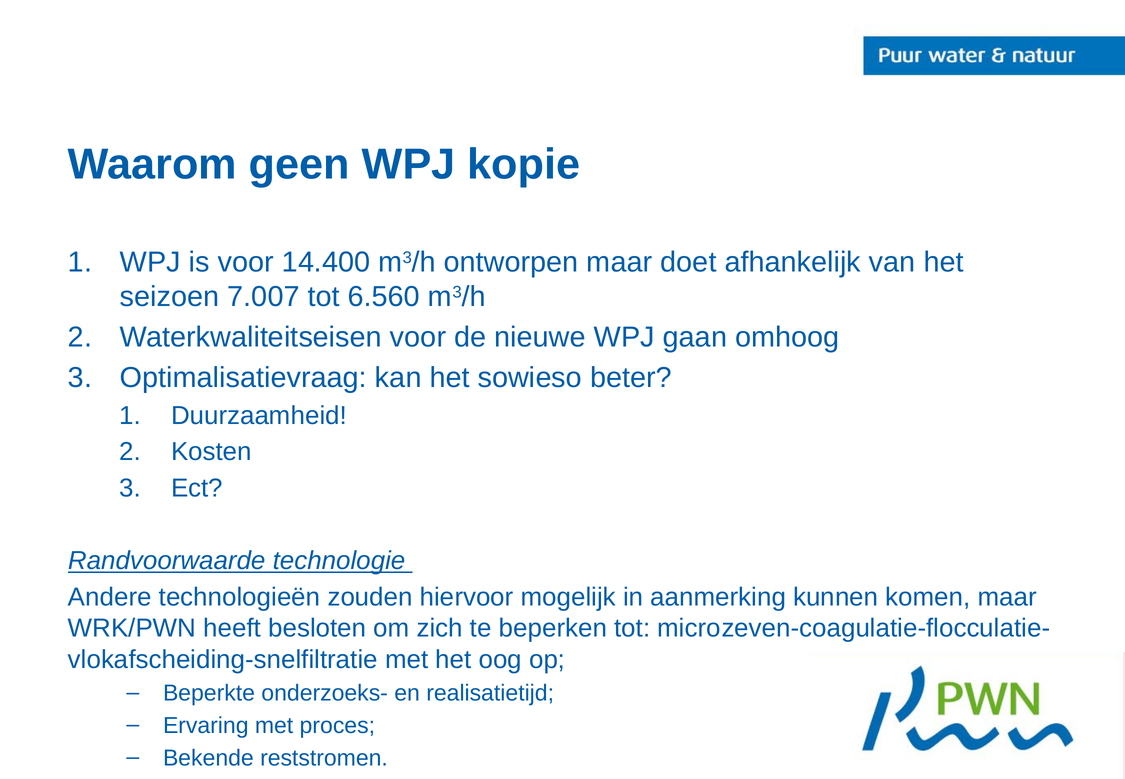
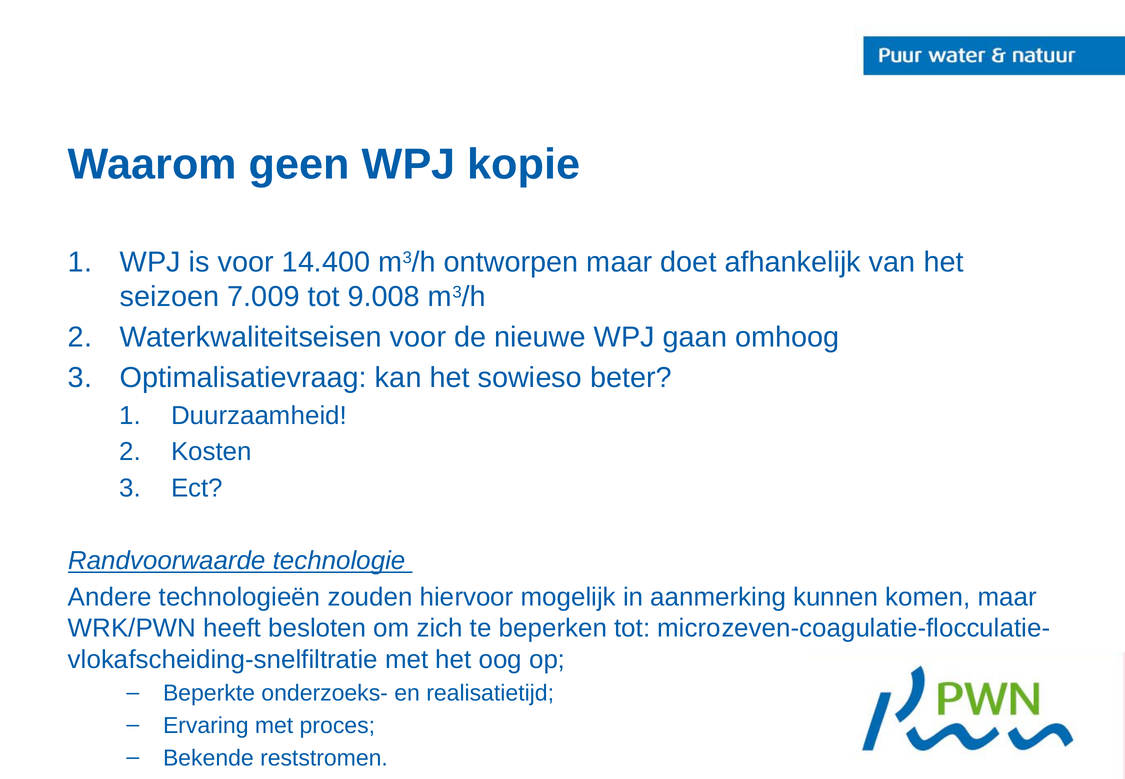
7.007: 7.007 -> 7.009
6.560: 6.560 -> 9.008
